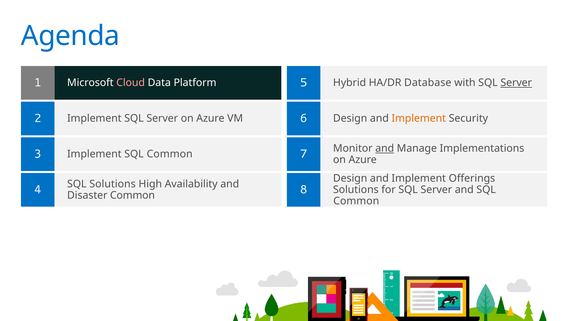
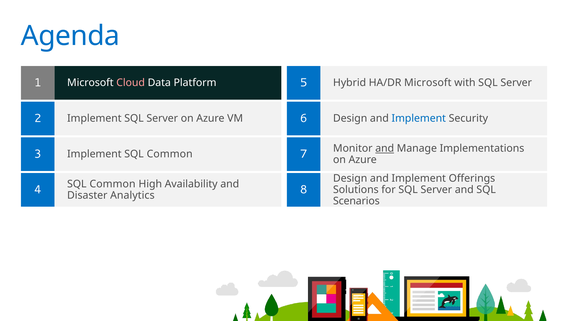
HA/DR Database: Database -> Microsoft
Server at (516, 83) underline: present -> none
Implement at (419, 119) colour: orange -> blue
Solutions at (113, 184): Solutions -> Common
Disaster Common: Common -> Analytics
Common at (356, 201): Common -> Scenarios
